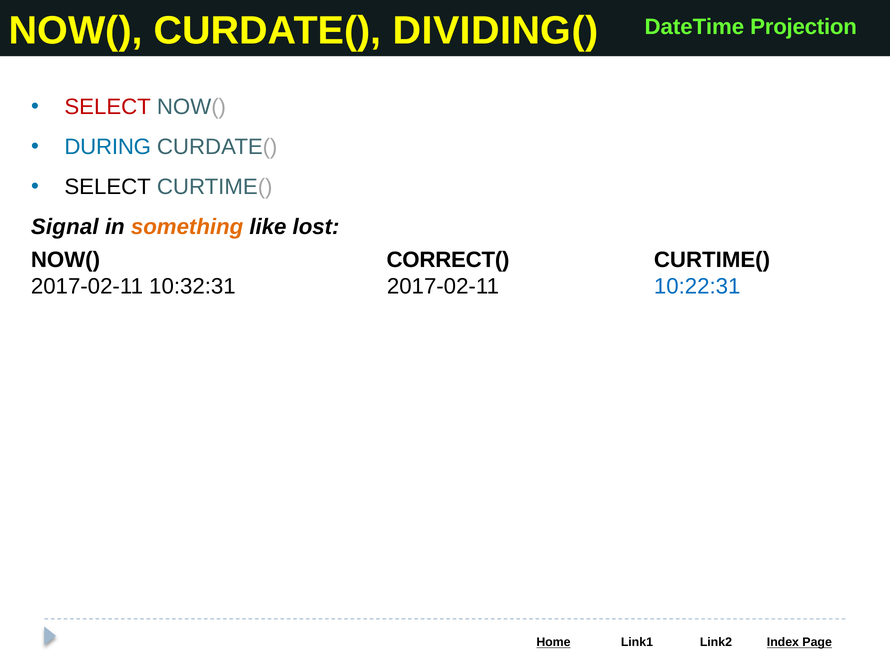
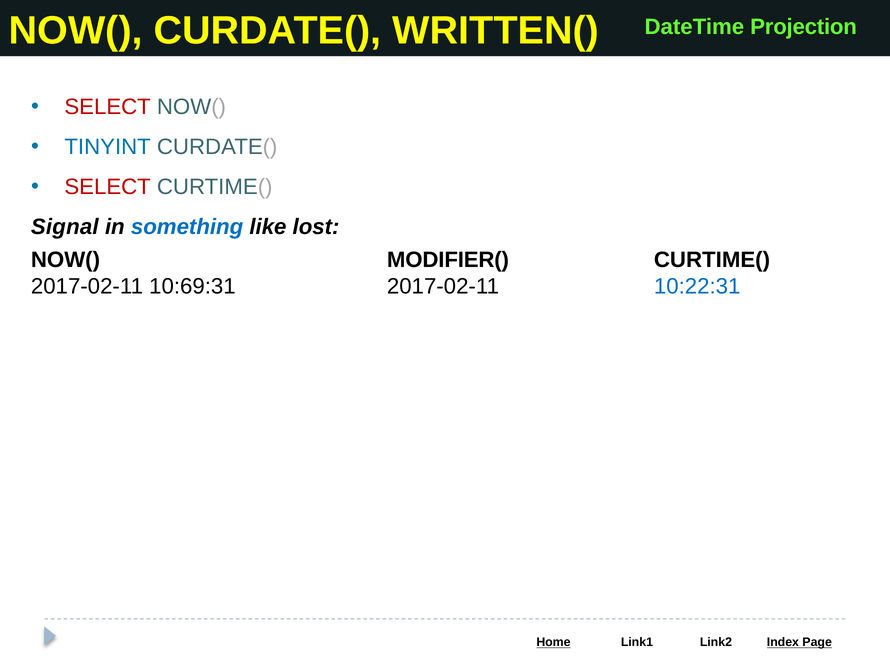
DIVIDING(: DIVIDING( -> WRITTEN(
DURING: DURING -> TINYINT
SELECT at (108, 187) colour: black -> red
something colour: orange -> blue
CORRECT(: CORRECT( -> MODIFIER(
10:32:31: 10:32:31 -> 10:69:31
